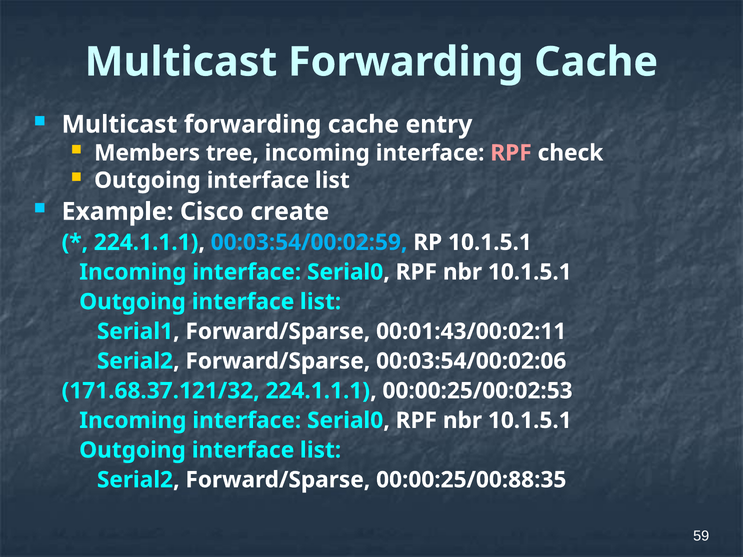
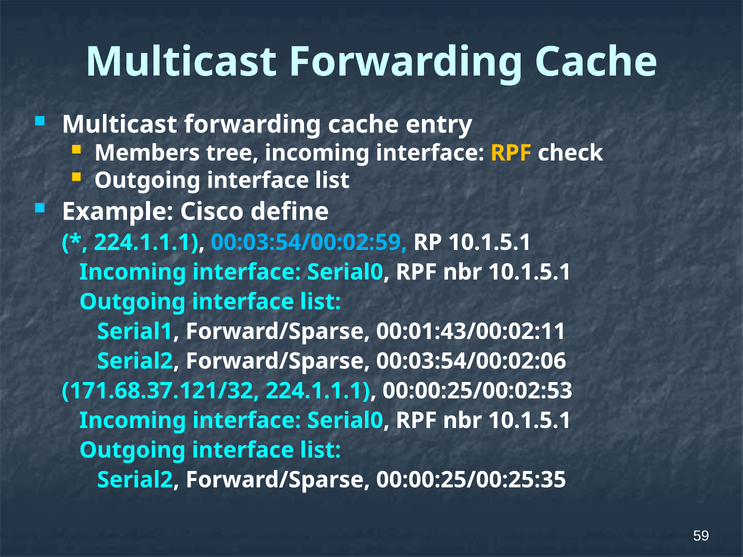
RPF at (511, 153) colour: pink -> yellow
create: create -> define
00:00:25/00:88:35: 00:00:25/00:88:35 -> 00:00:25/00:25:35
